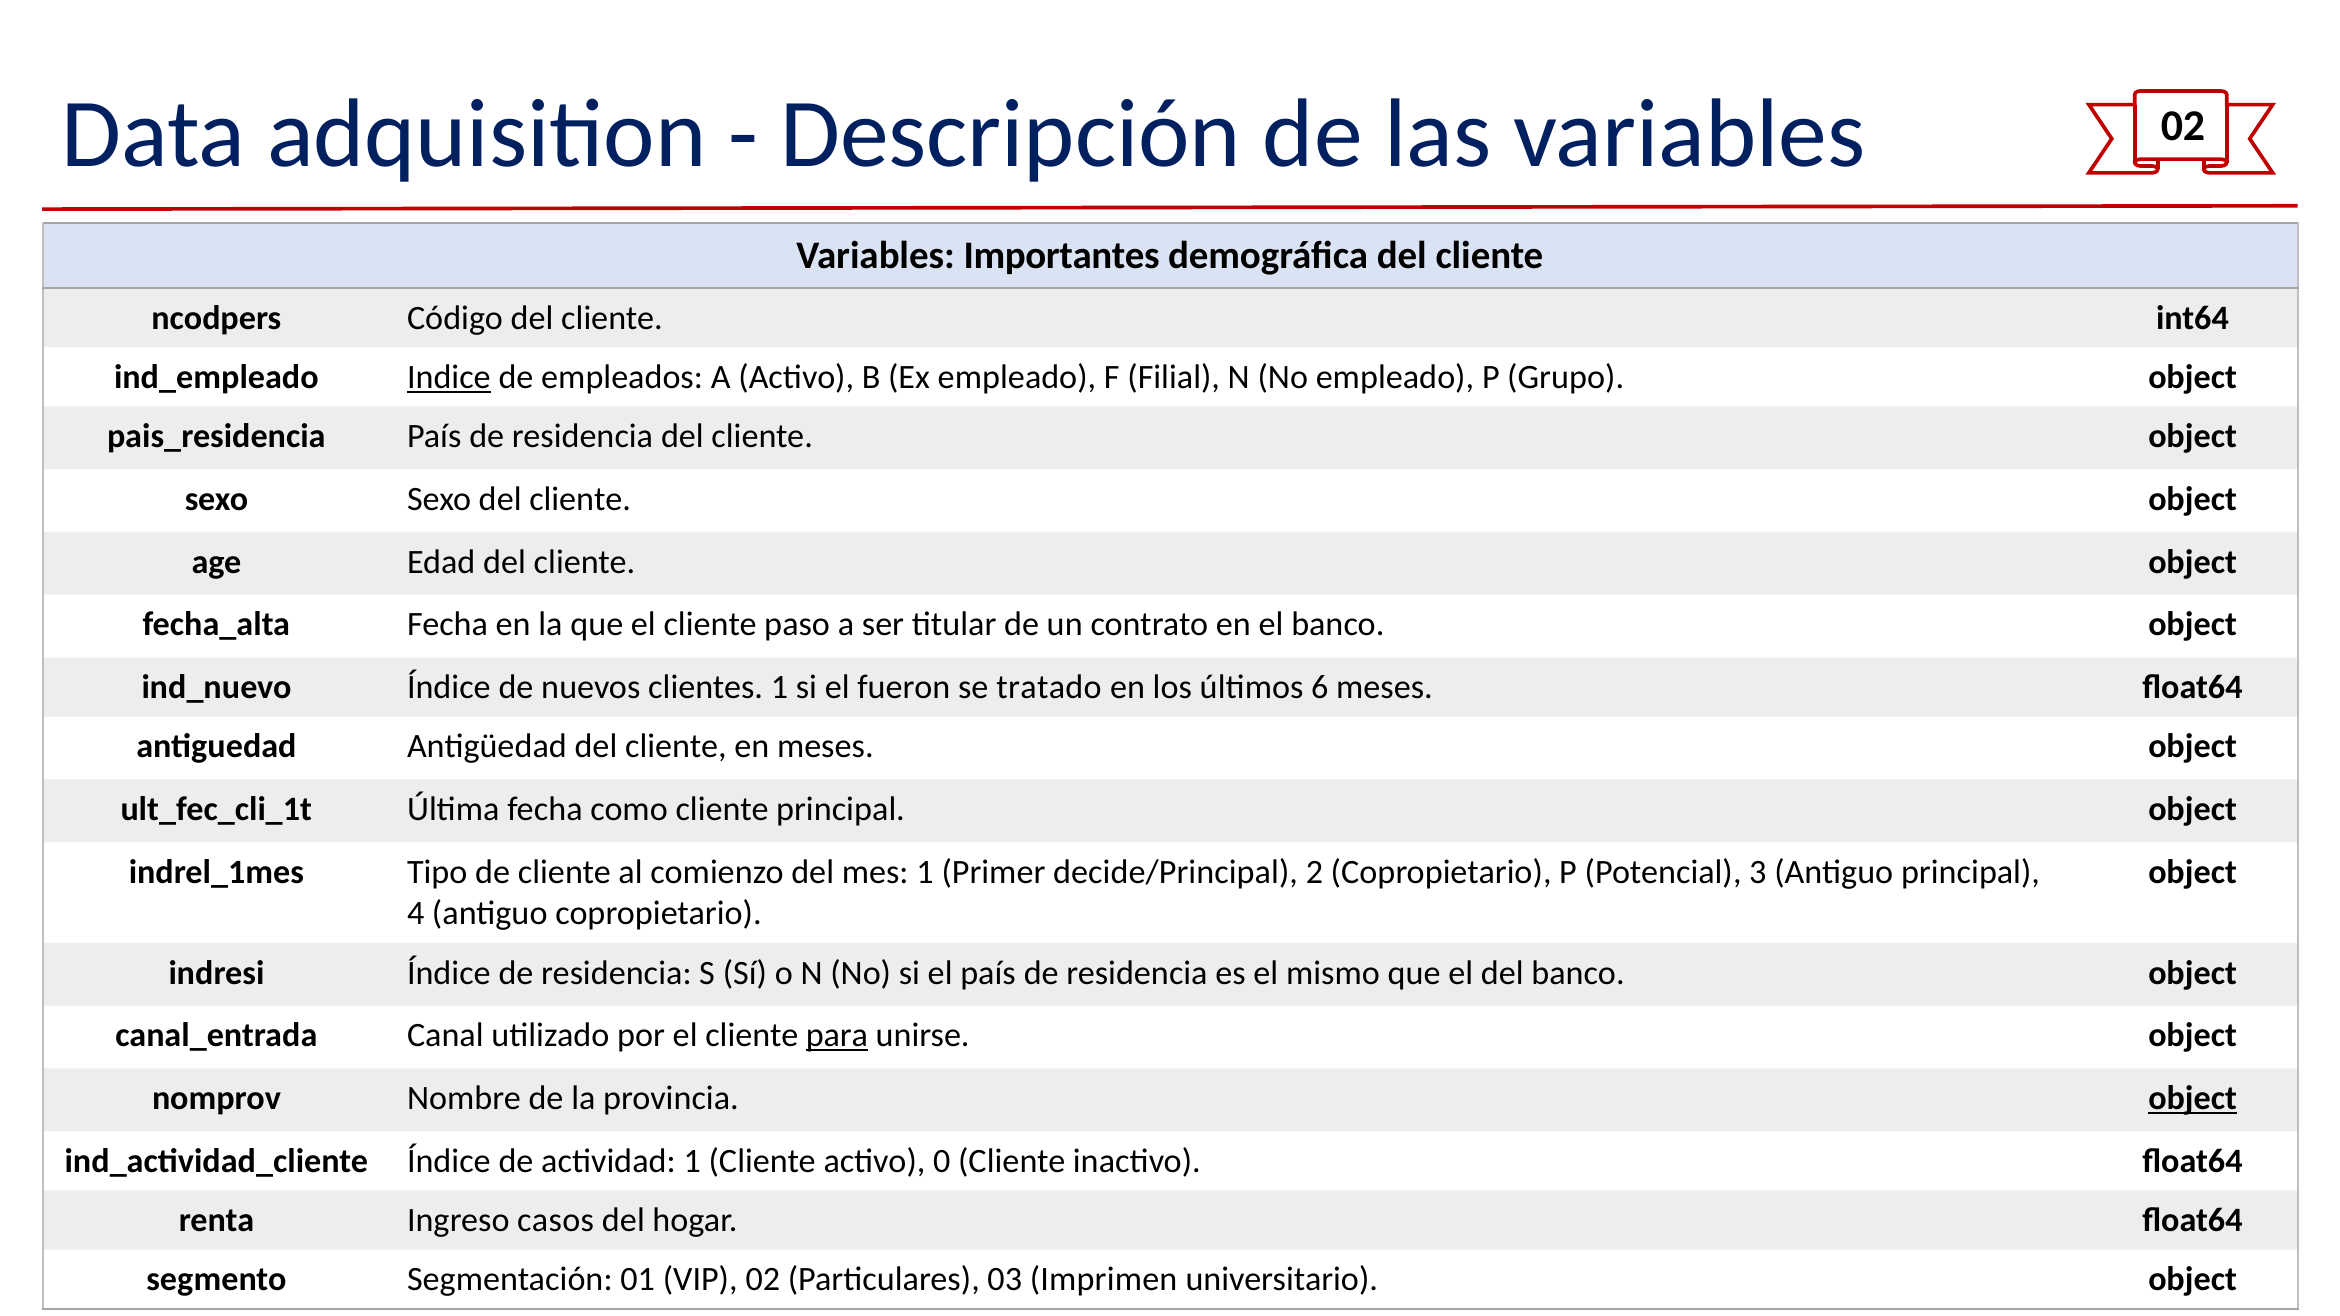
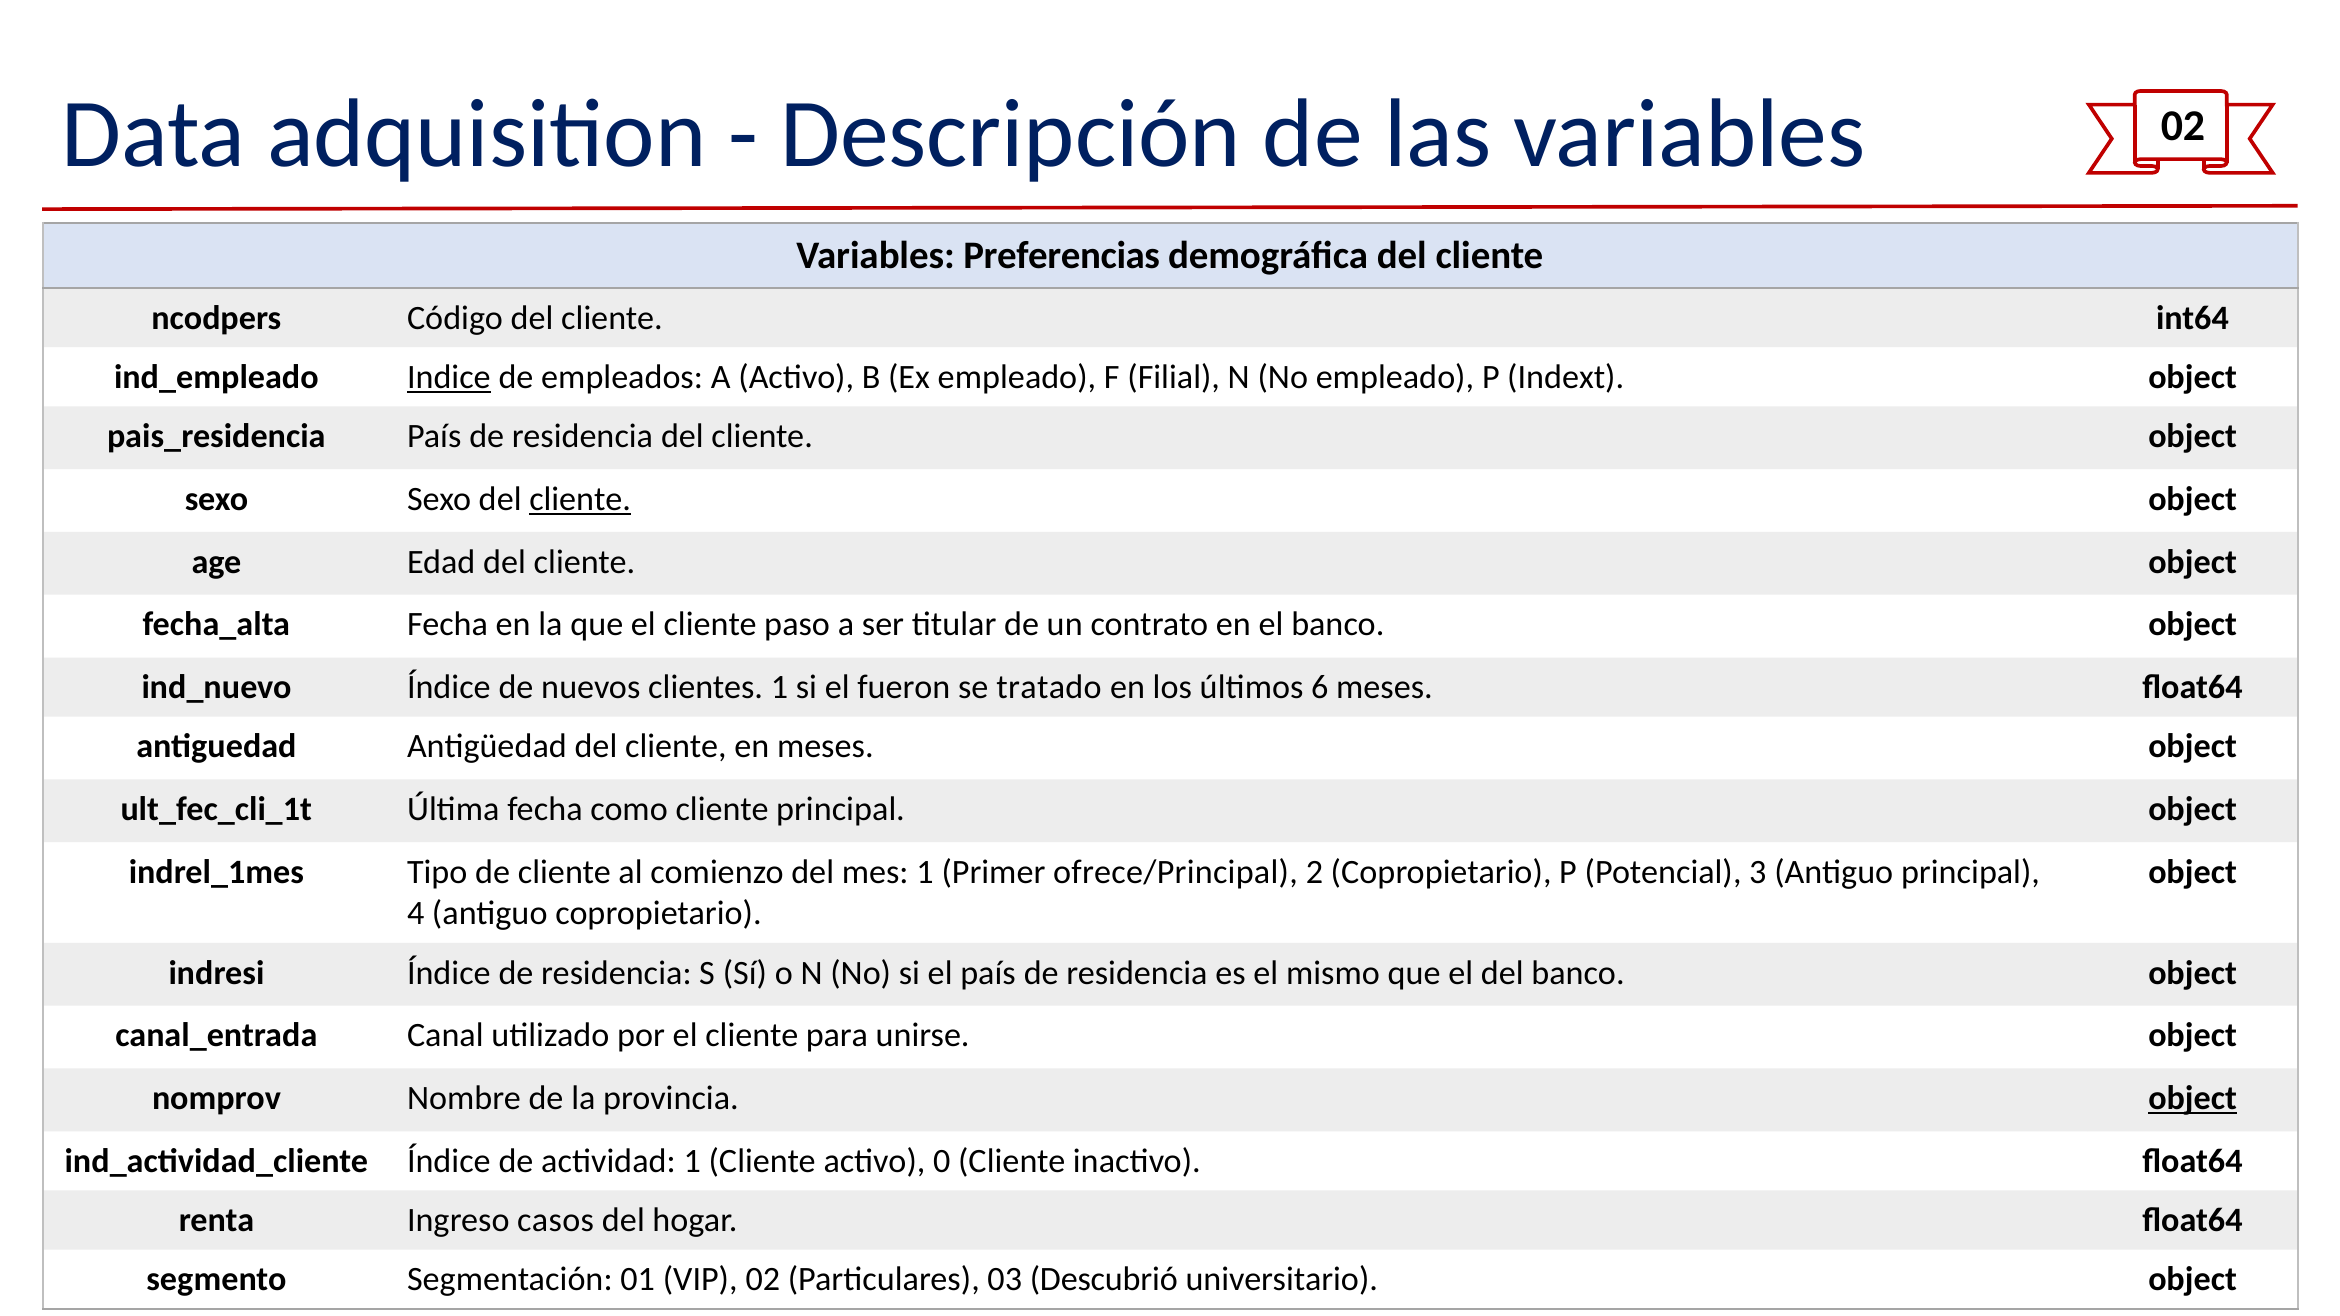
Importantes: Importantes -> Preferencias
Grupo: Grupo -> Indext
cliente at (580, 499) underline: none -> present
decide/Principal: decide/Principal -> ofrece/Principal
para underline: present -> none
Imprimen: Imprimen -> Descubrió
